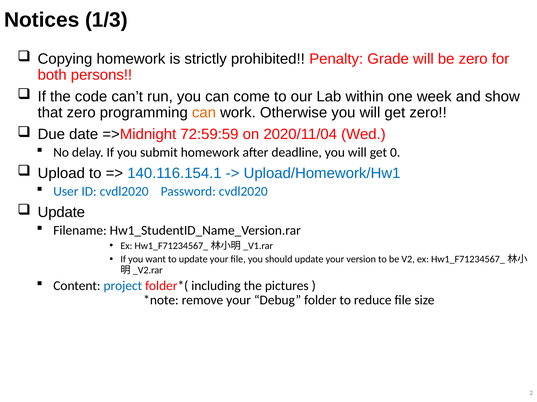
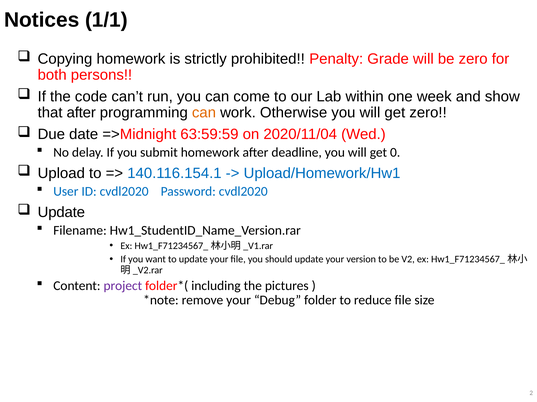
1/3: 1/3 -> 1/1
that zero: zero -> after
72:59:59: 72:59:59 -> 63:59:59
project colour: blue -> purple
